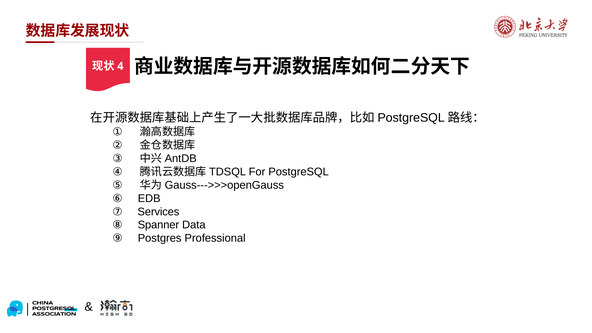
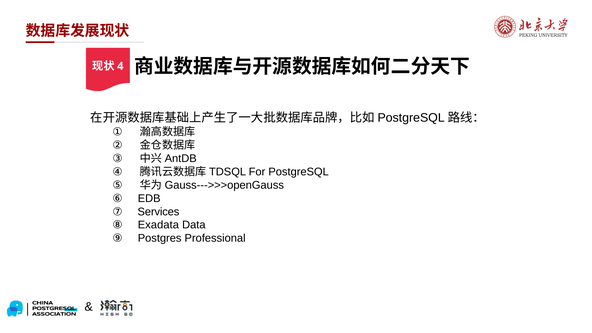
Spanner: Spanner -> Exadata
